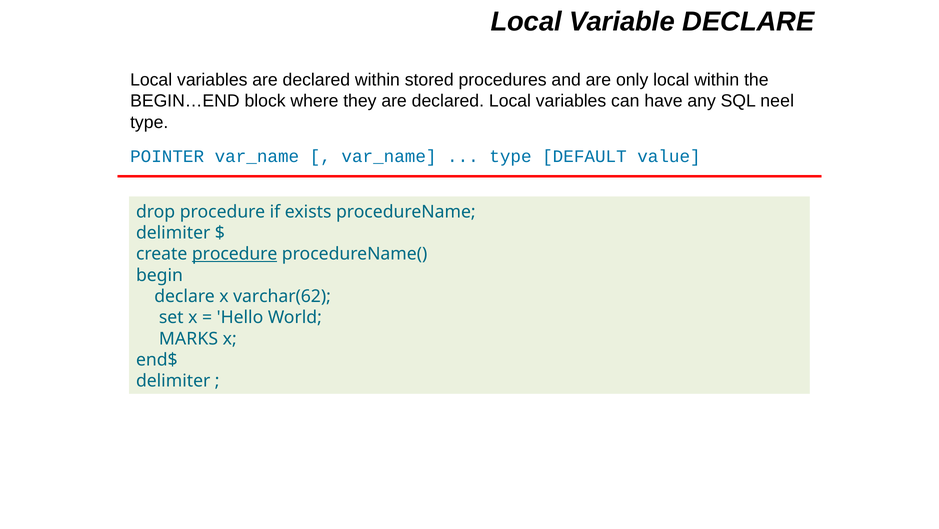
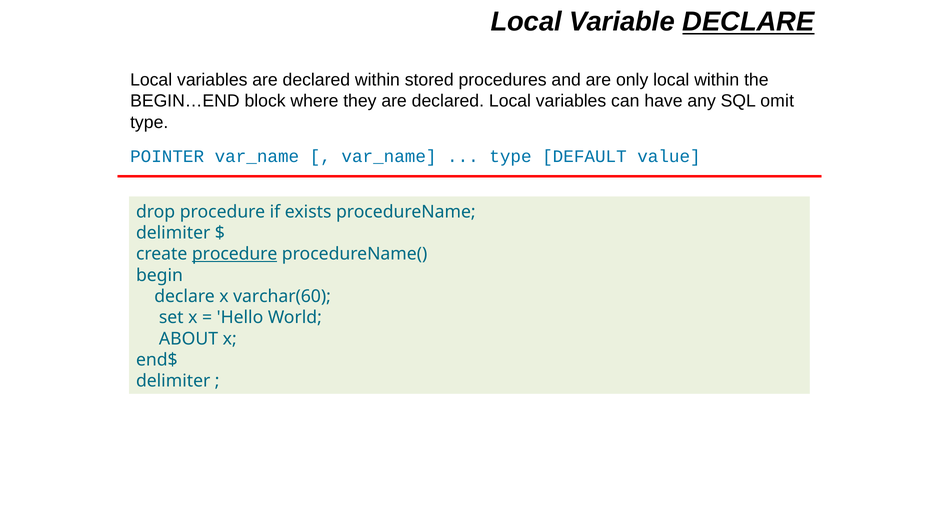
DECLARE at (748, 22) underline: none -> present
neel: neel -> omit
varchar(62: varchar(62 -> varchar(60
MARKS: MARKS -> ABOUT
